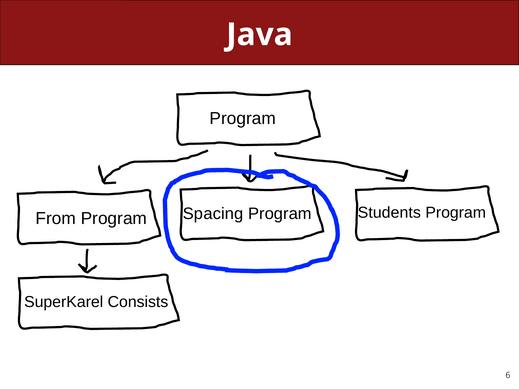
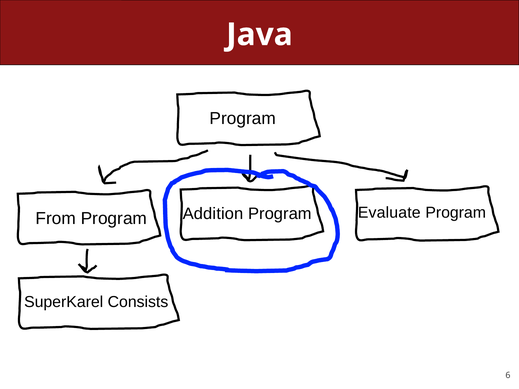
Spacing: Spacing -> Addition
Students: Students -> Evaluate
